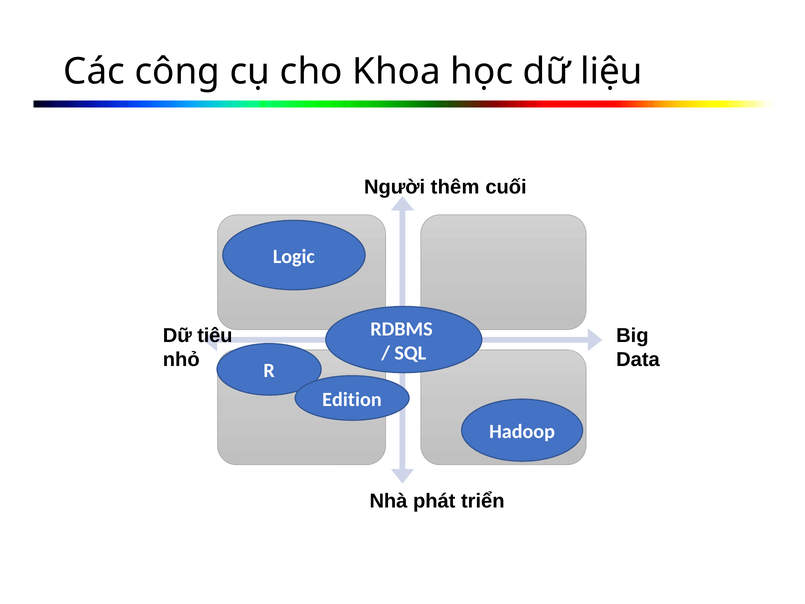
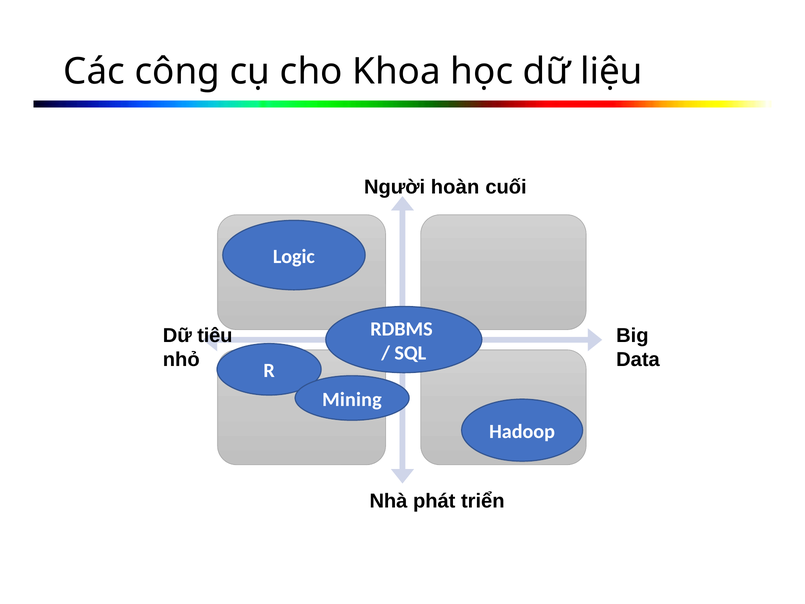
thêm: thêm -> hoàn
Edition: Edition -> Mining
